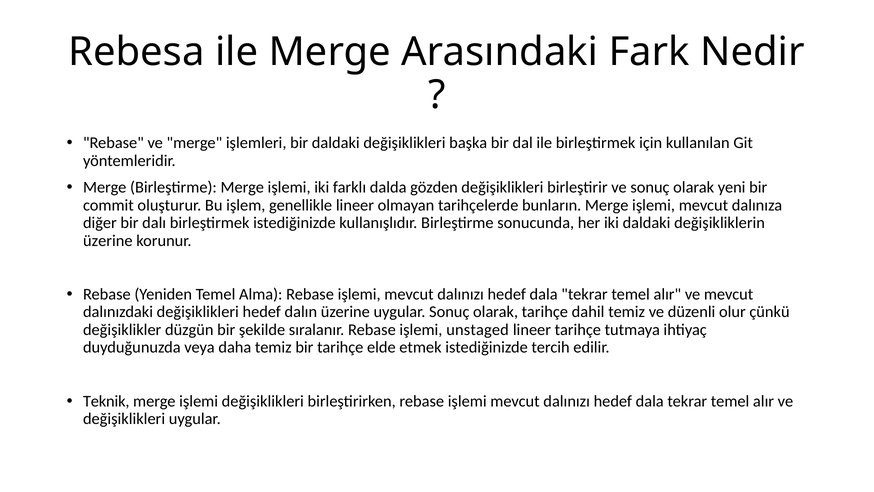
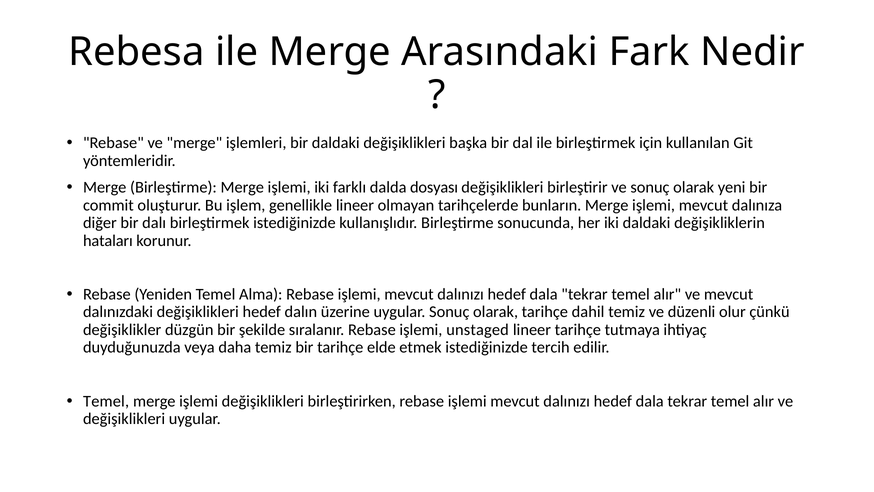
gözden: gözden -> dosyası
üzerine at (108, 241): üzerine -> hataları
Teknik at (106, 401): Teknik -> Temel
